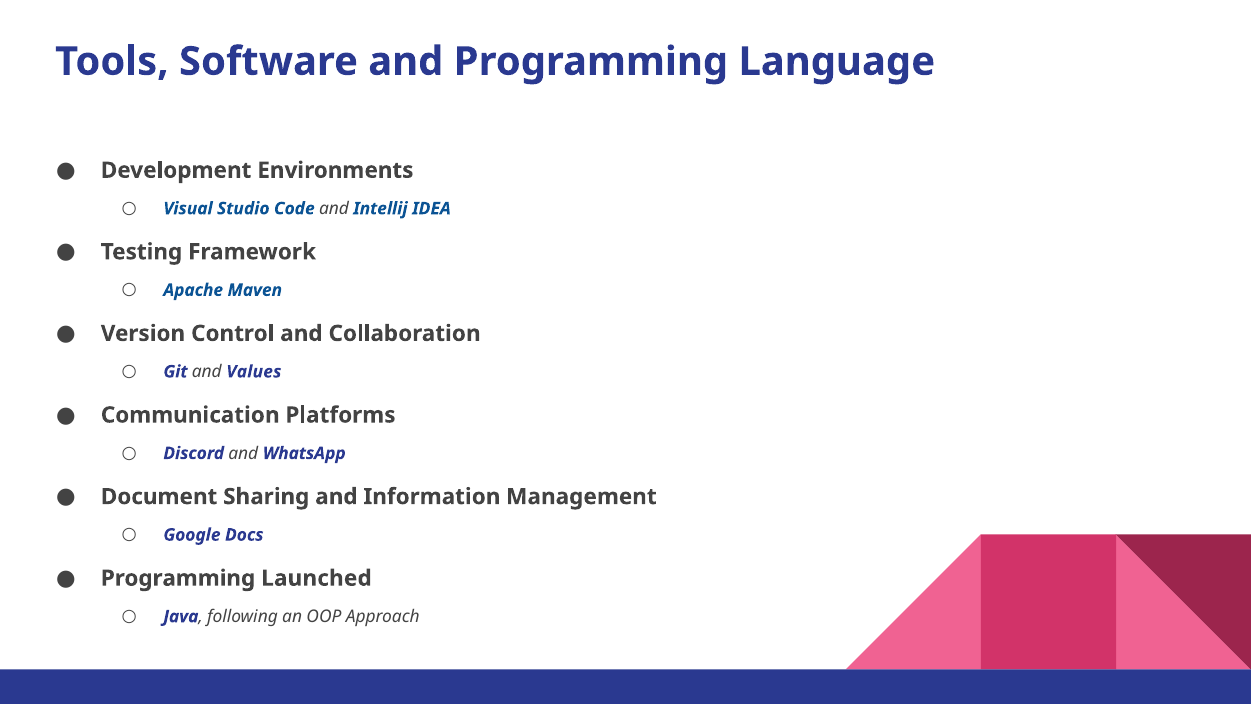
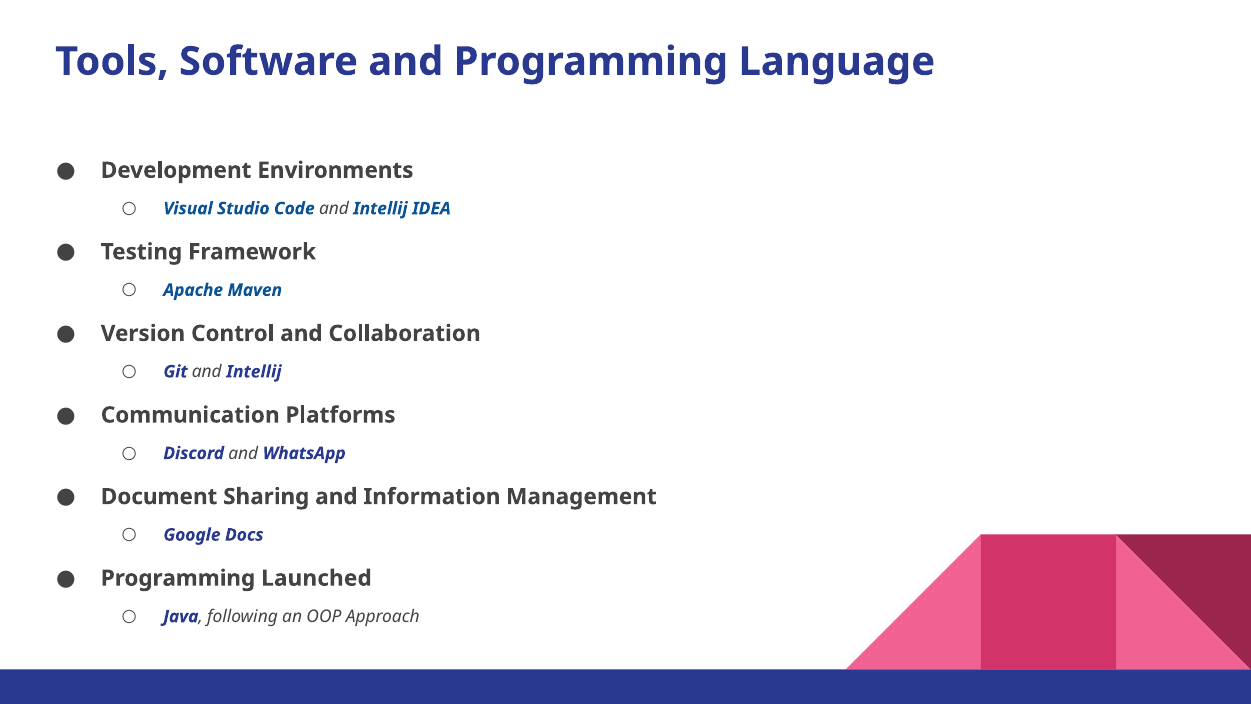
Git and Values: Values -> Intellij
